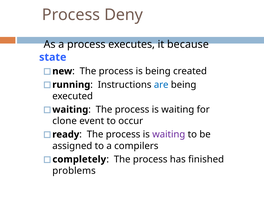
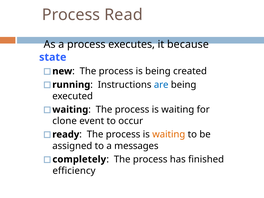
Deny: Deny -> Read
waiting at (169, 134) colour: purple -> orange
compilers: compilers -> messages
problems: problems -> efficiency
